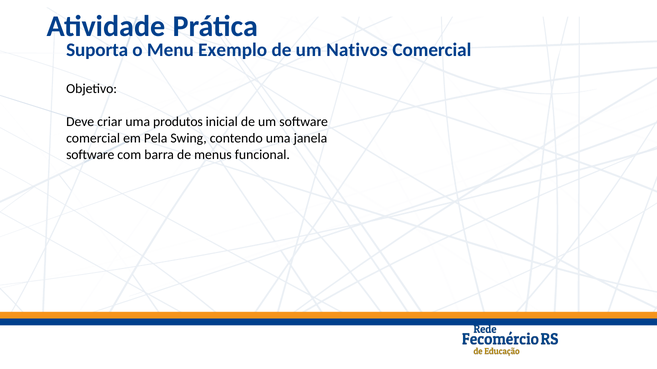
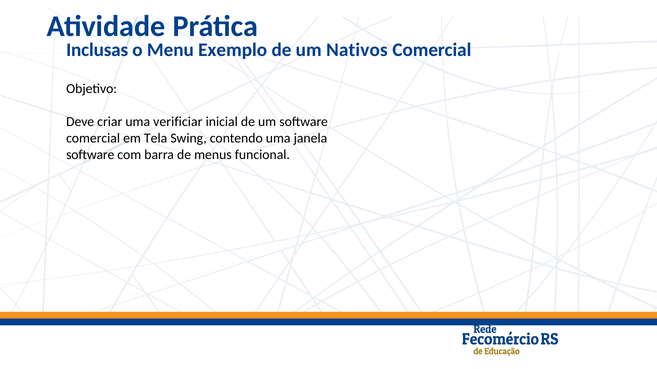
Suporta: Suporta -> Inclusas
produtos: produtos -> verificiar
Pela: Pela -> Tela
